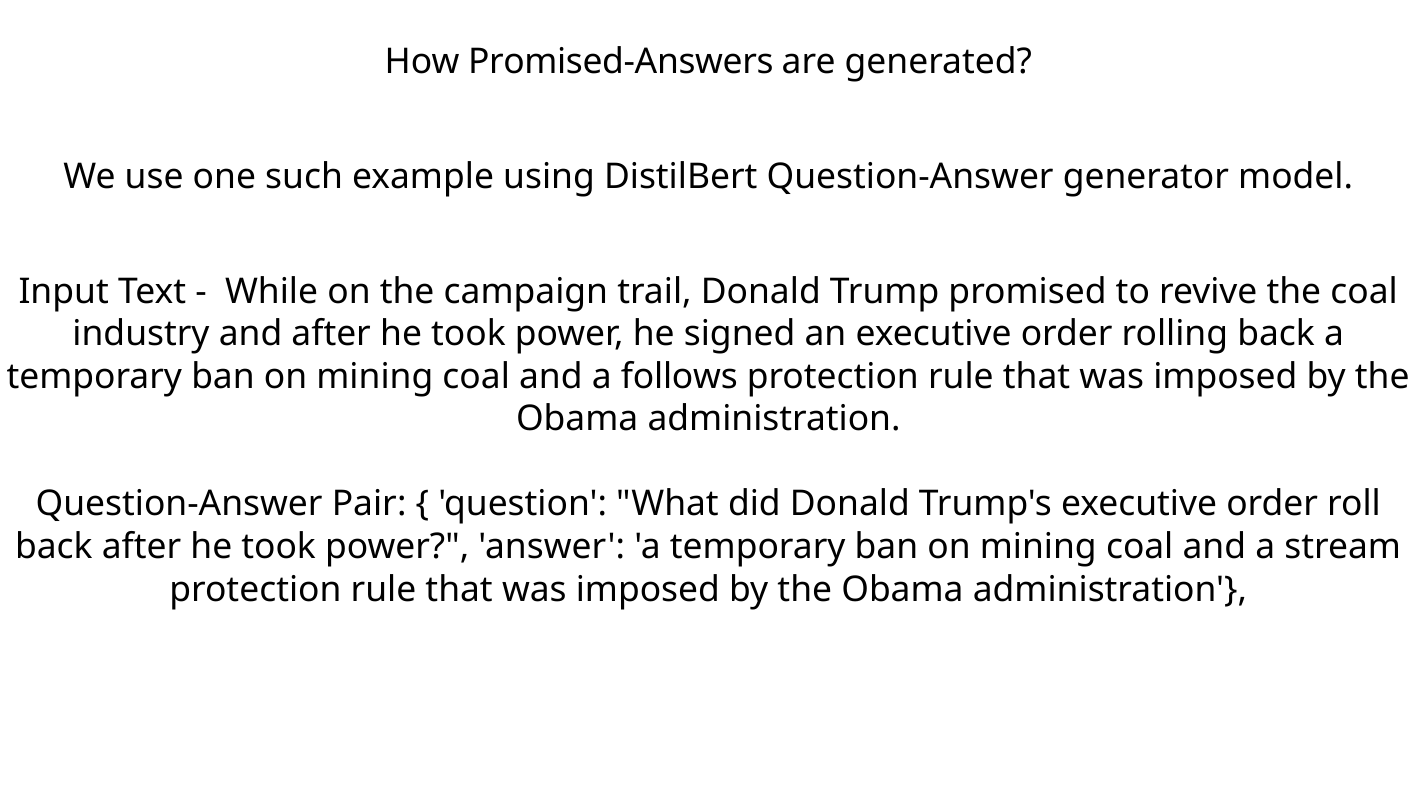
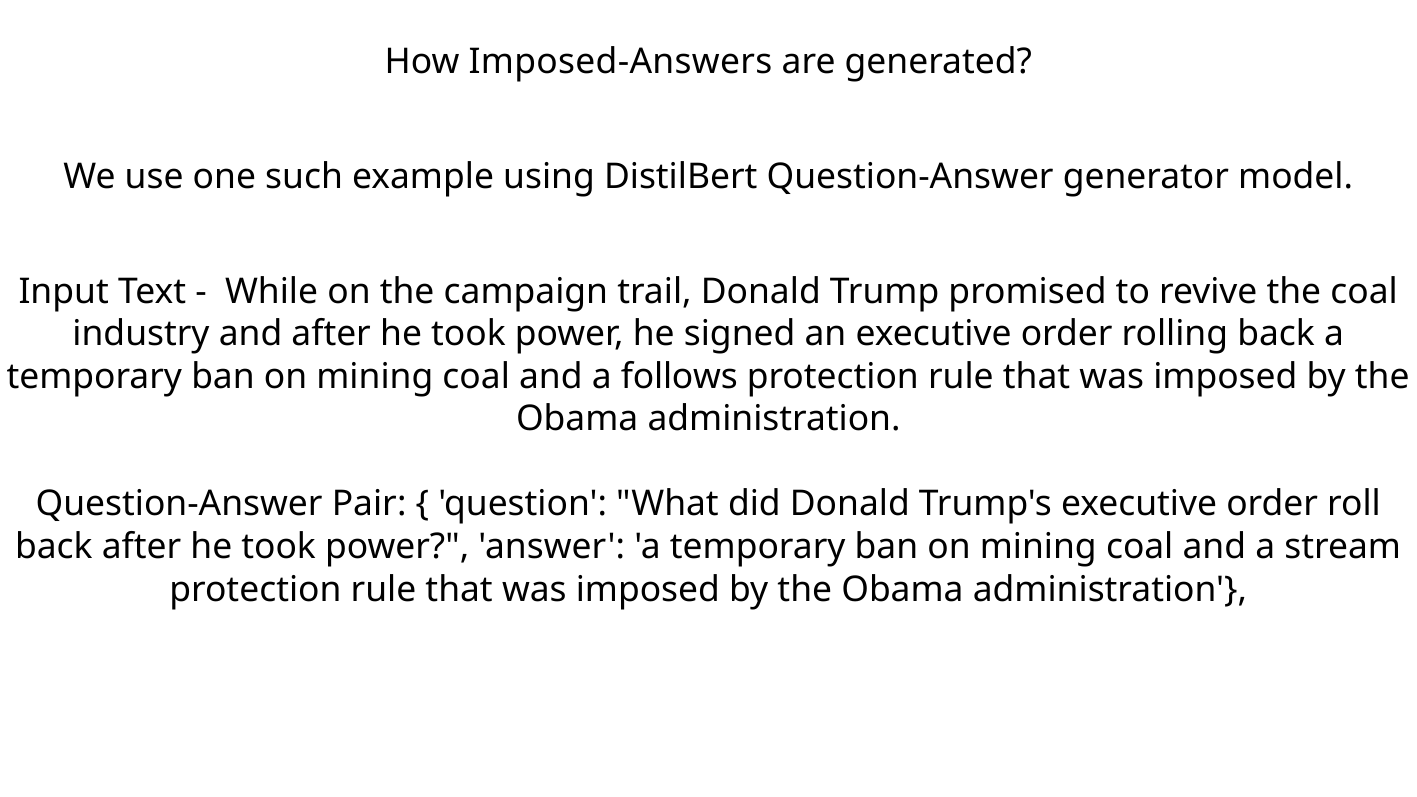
Promised-Answers: Promised-Answers -> Imposed-Answers
